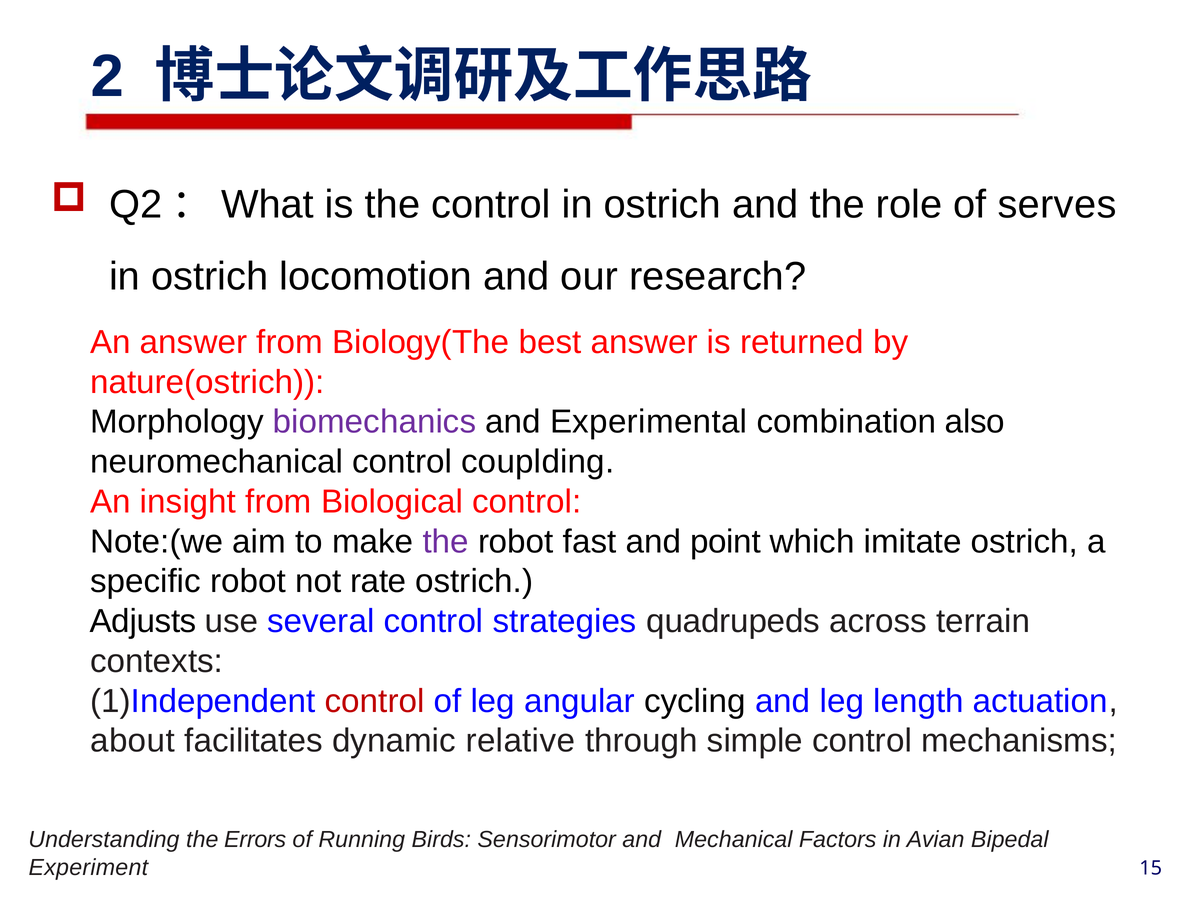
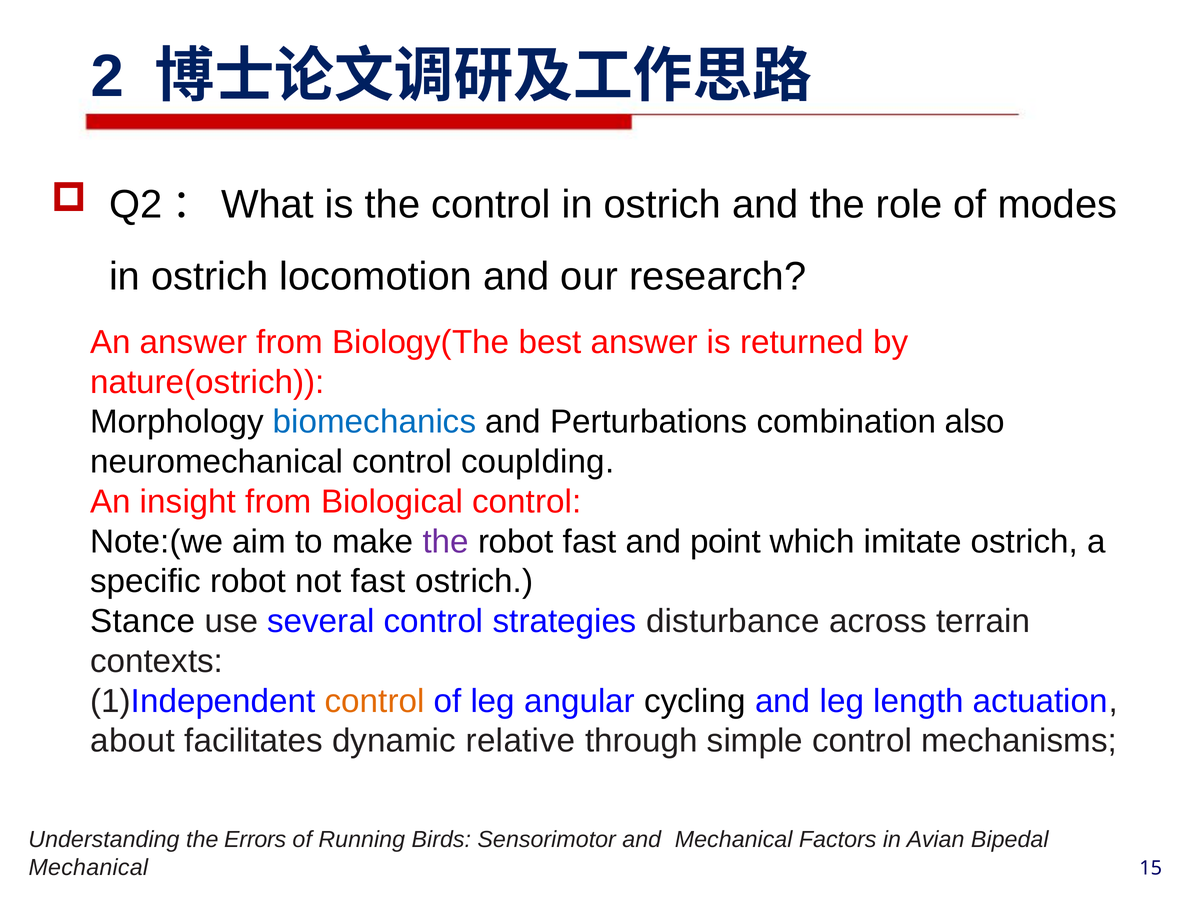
serves: serves -> modes
biomechanics colour: purple -> blue
Experimental: Experimental -> Perturbations
not rate: rate -> fast
Adjusts: Adjusts -> Stance
quadrupeds: quadrupeds -> disturbance
control at (375, 701) colour: red -> orange
Experiment at (88, 867): Experiment -> Mechanical
